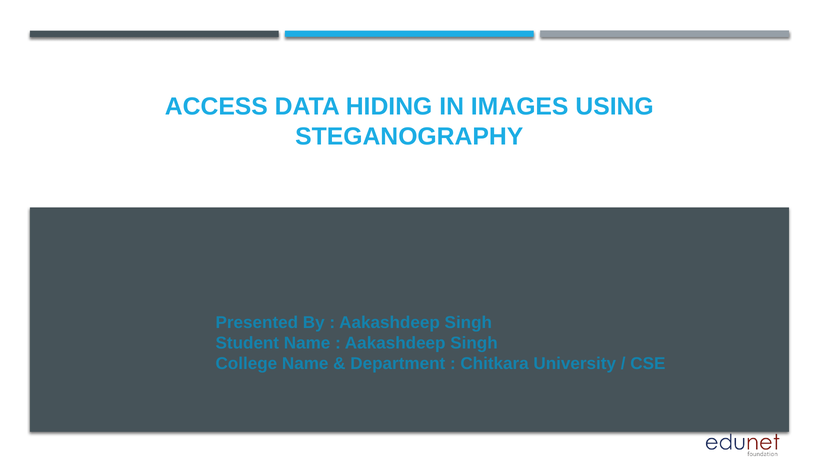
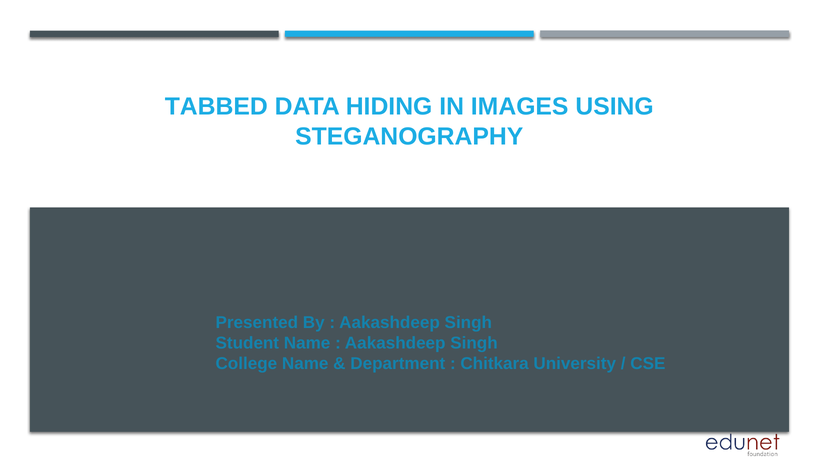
ACCESS: ACCESS -> TABBED
